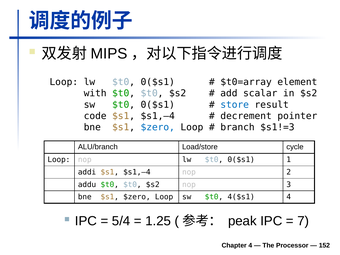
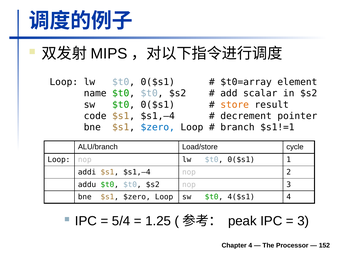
with: with -> name
store colour: blue -> orange
$s1!=3: $s1!=3 -> $s1!=1
7 at (303, 221): 7 -> 3
